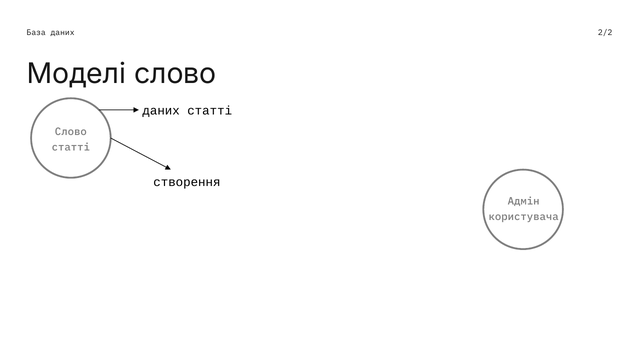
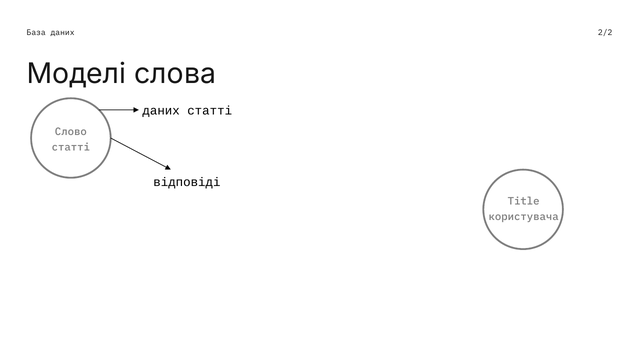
Моделі слово: слово -> слова
створення: створення -> відповіді
Адмін: Адмін -> Title
